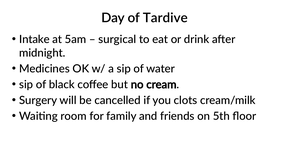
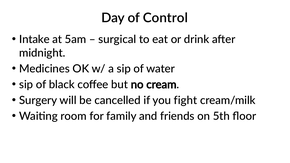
Tardive: Tardive -> Control
clots: clots -> fight
